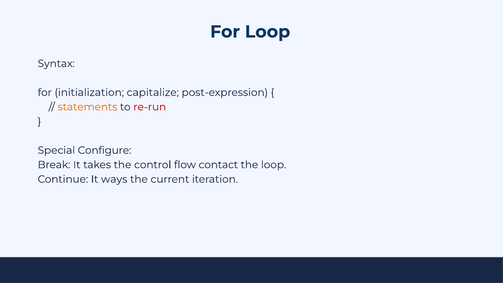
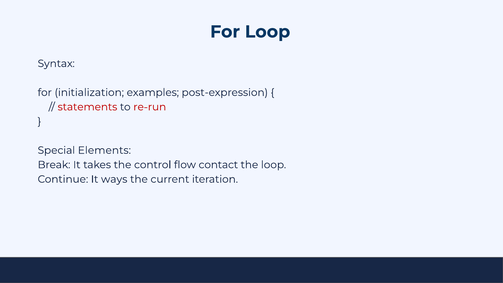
capitalize: capitalize -> examples
statements colour: orange -> red
Configure: Configure -> Elements
